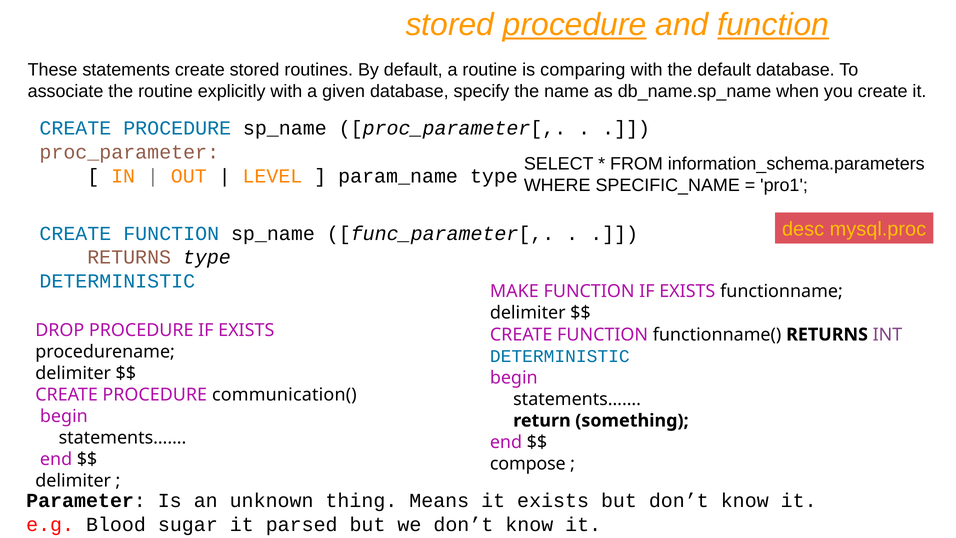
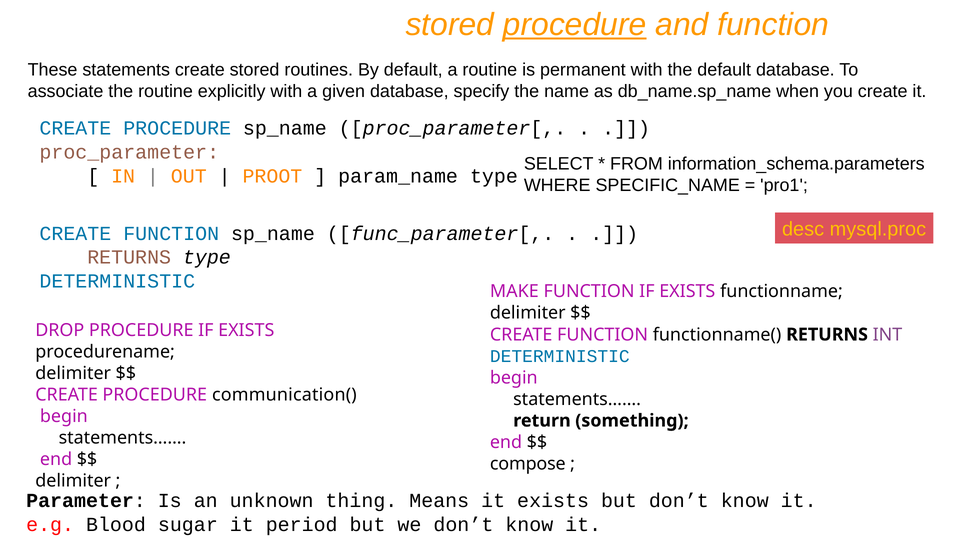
function at (773, 25) underline: present -> none
comparing: comparing -> permanent
LEVEL: LEVEL -> PROOT
parsed: parsed -> period
